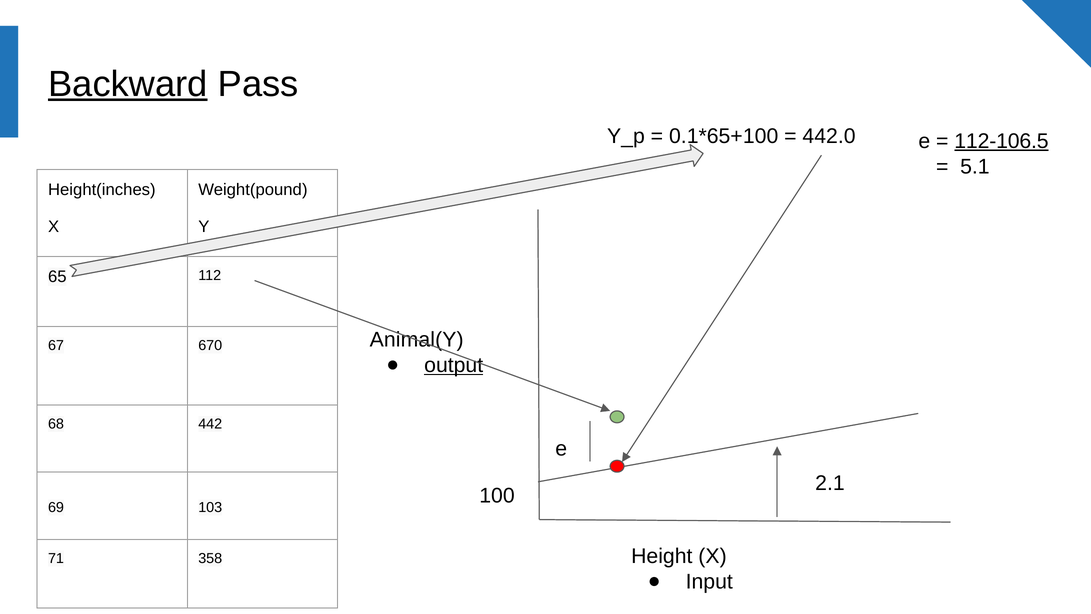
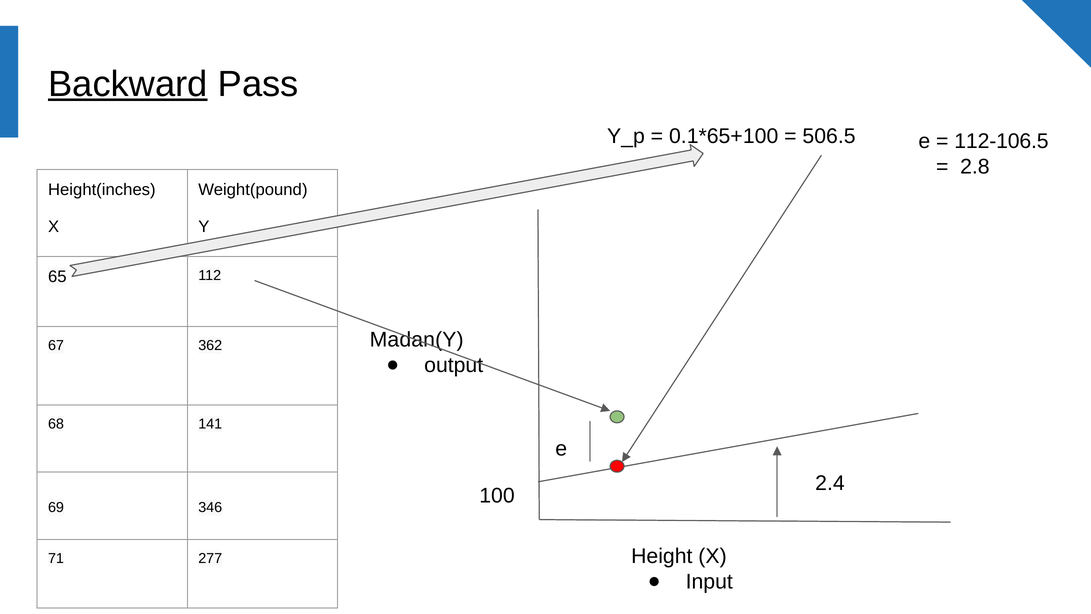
442.0: 442.0 -> 506.5
112-106.5 underline: present -> none
5.1: 5.1 -> 2.8
Animal(Y: Animal(Y -> Madan(Y
670: 670 -> 362
output underline: present -> none
442: 442 -> 141
2.1: 2.1 -> 2.4
103: 103 -> 346
358: 358 -> 277
